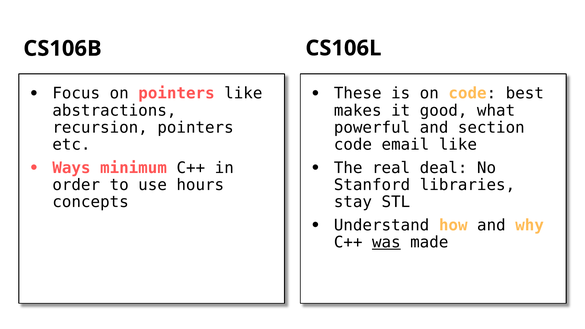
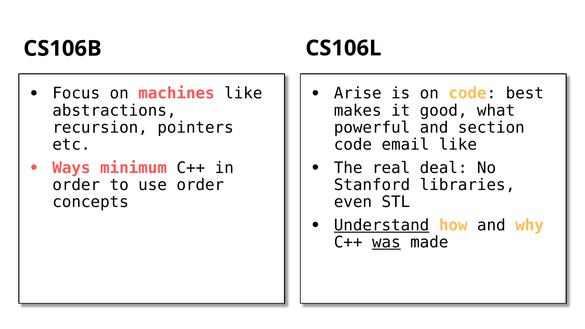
on pointers: pointers -> machines
These: These -> Arise
use hours: hours -> order
stay: stay -> even
Understand underline: none -> present
